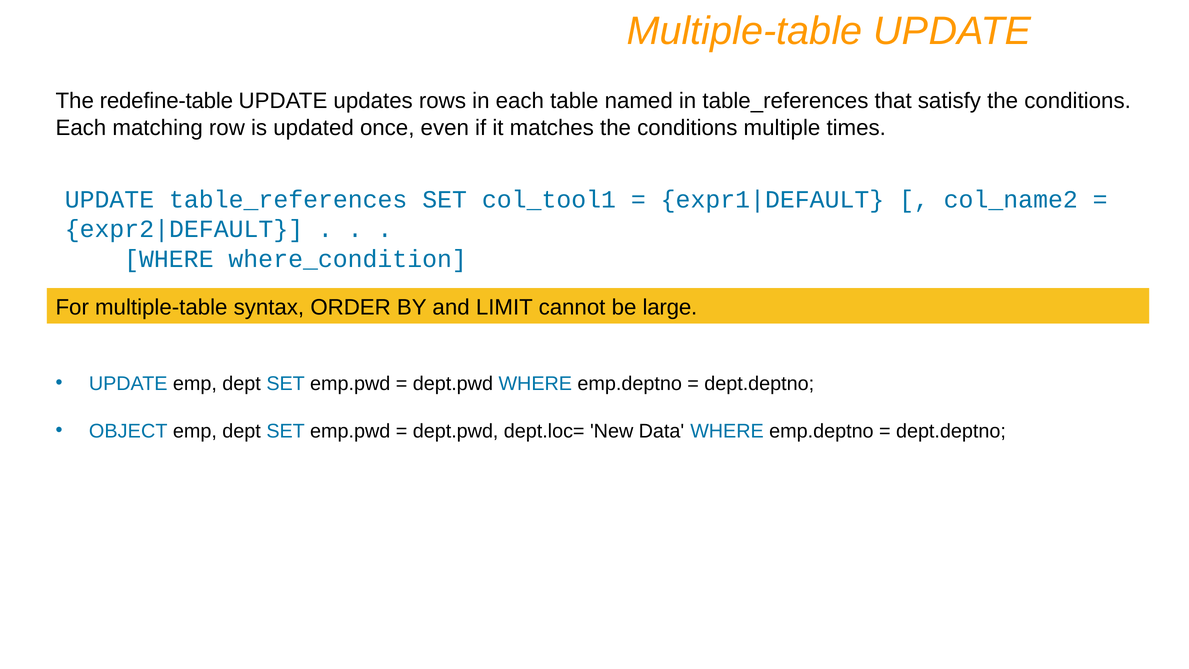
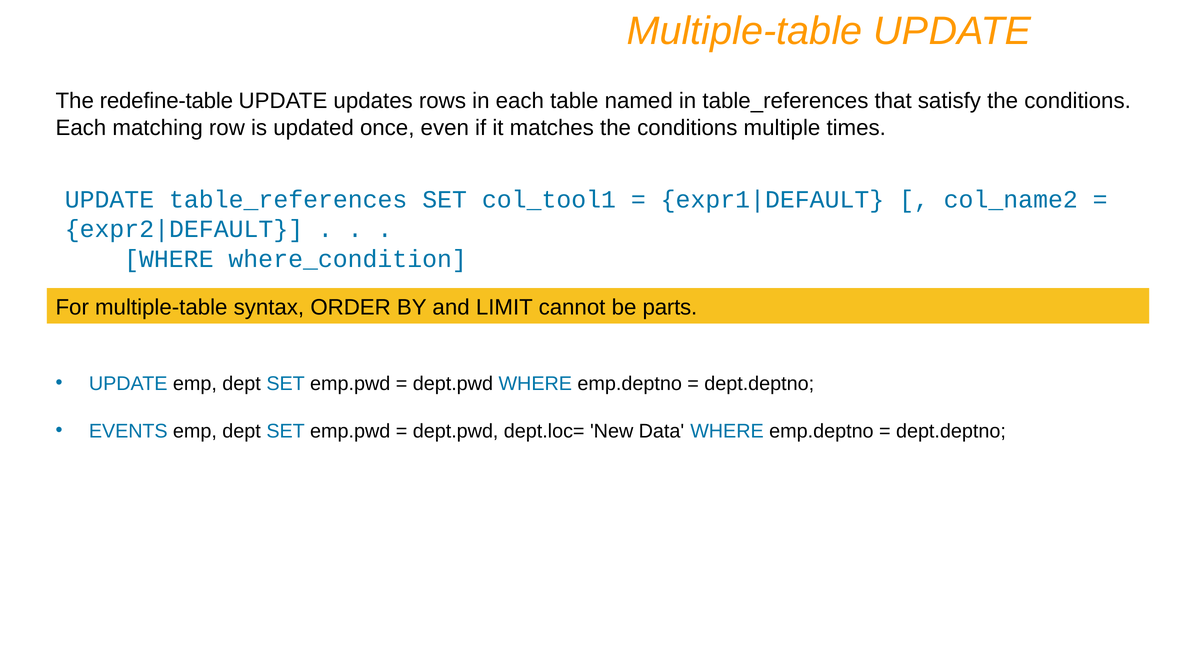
large: large -> parts
OBJECT: OBJECT -> EVENTS
